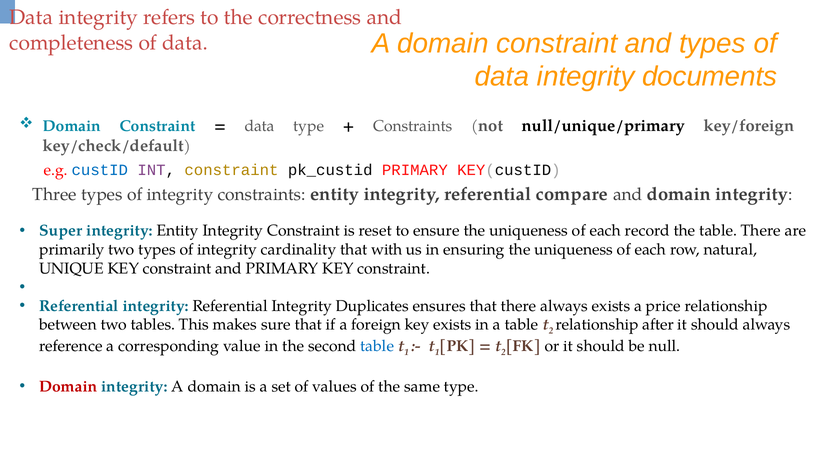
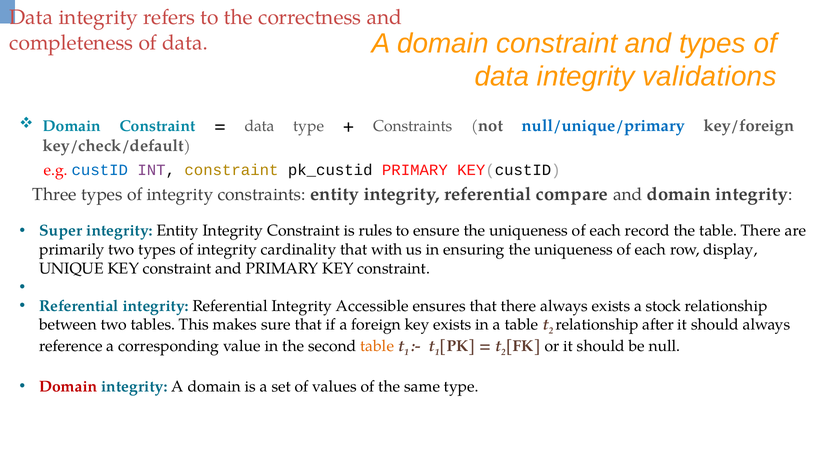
documents: documents -> validations
null/unique/primary colour: black -> blue
reset: reset -> rules
natural: natural -> display
Duplicates: Duplicates -> Accessible
price: price -> stock
table at (377, 346) colour: blue -> orange
